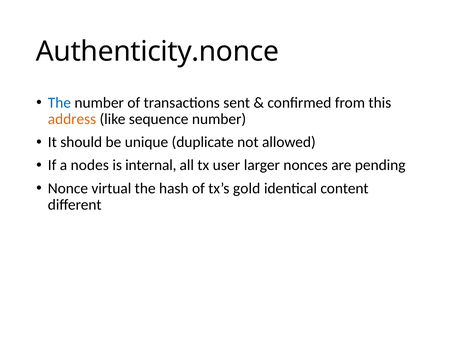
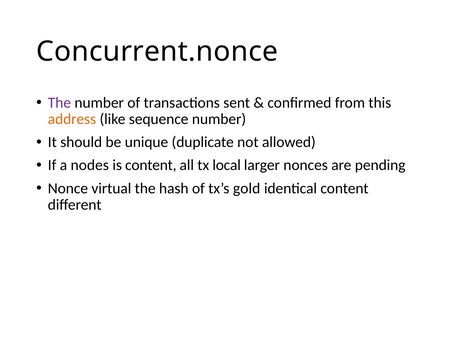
Authenticity.nonce: Authenticity.nonce -> Concurrent.nonce
The at (59, 103) colour: blue -> purple
is internal: internal -> content
user: user -> local
